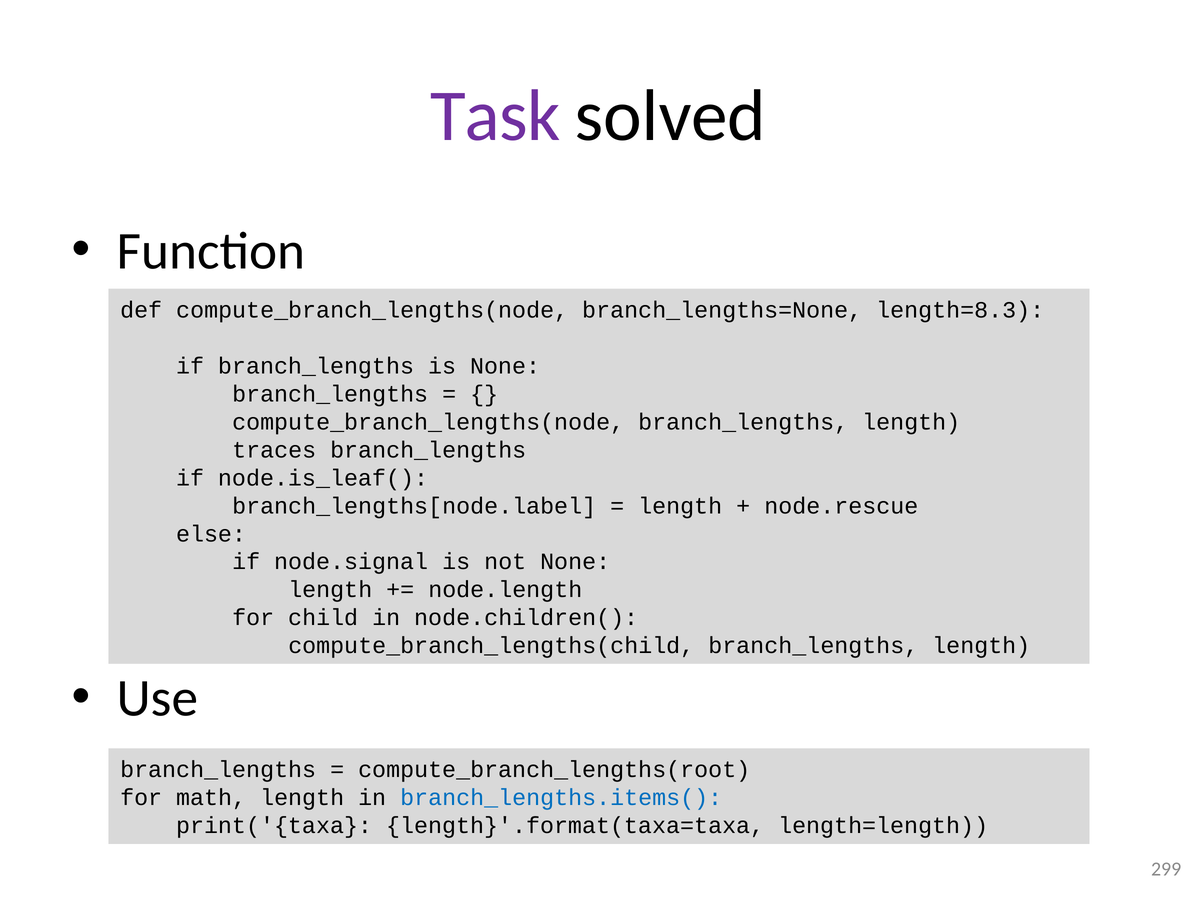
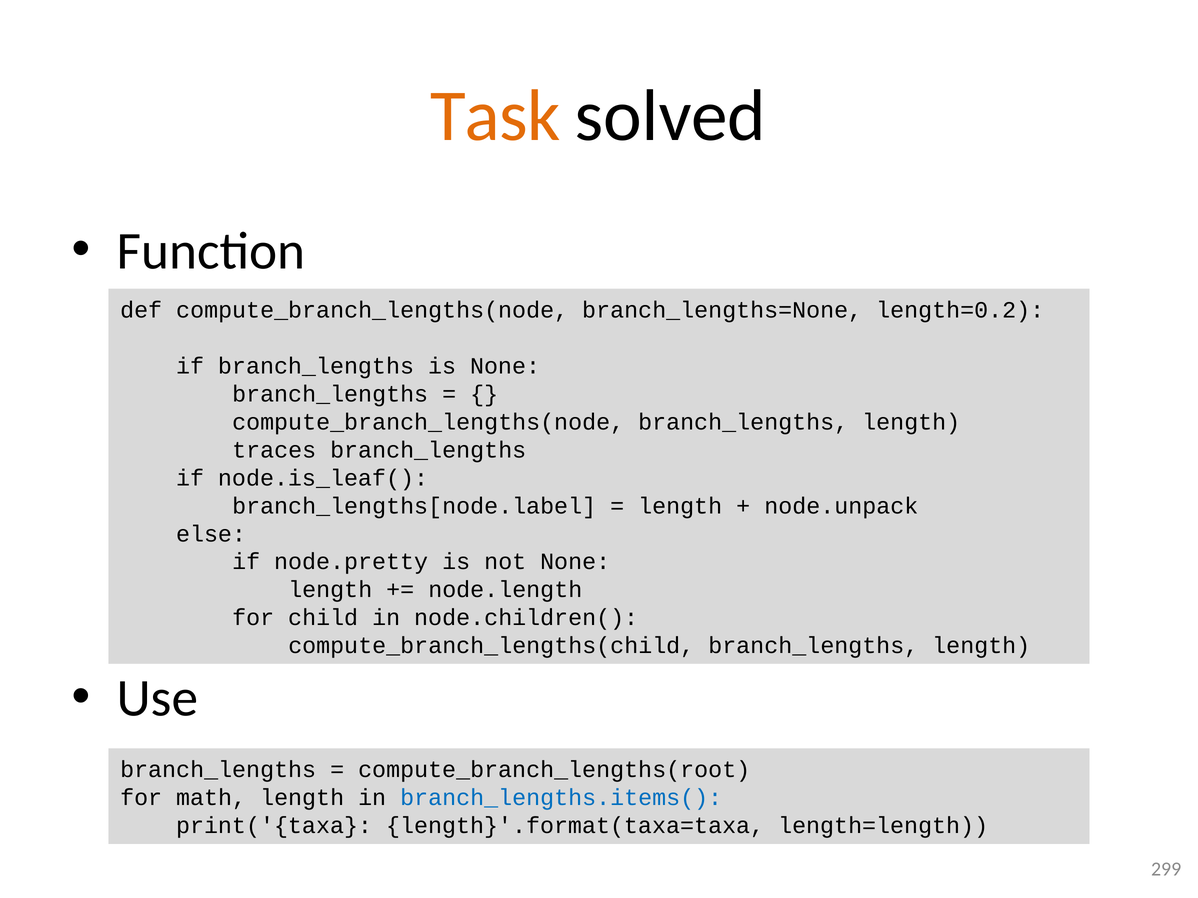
Task colour: purple -> orange
length=8.3: length=8.3 -> length=0.2
node.rescue: node.rescue -> node.unpack
node.signal: node.signal -> node.pretty
